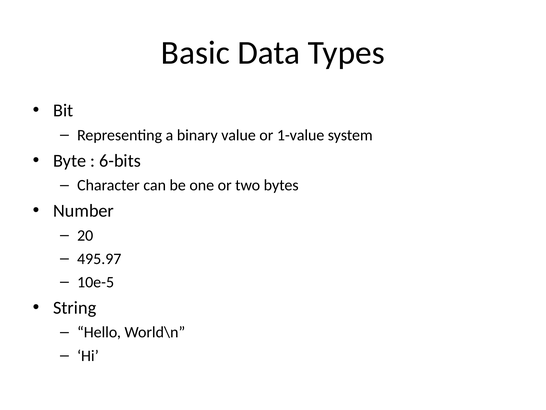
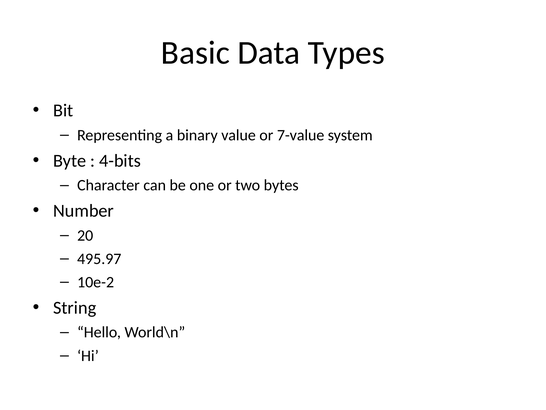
1-value: 1-value -> 7-value
6-bits: 6-bits -> 4-bits
10e-5: 10e-5 -> 10e-2
